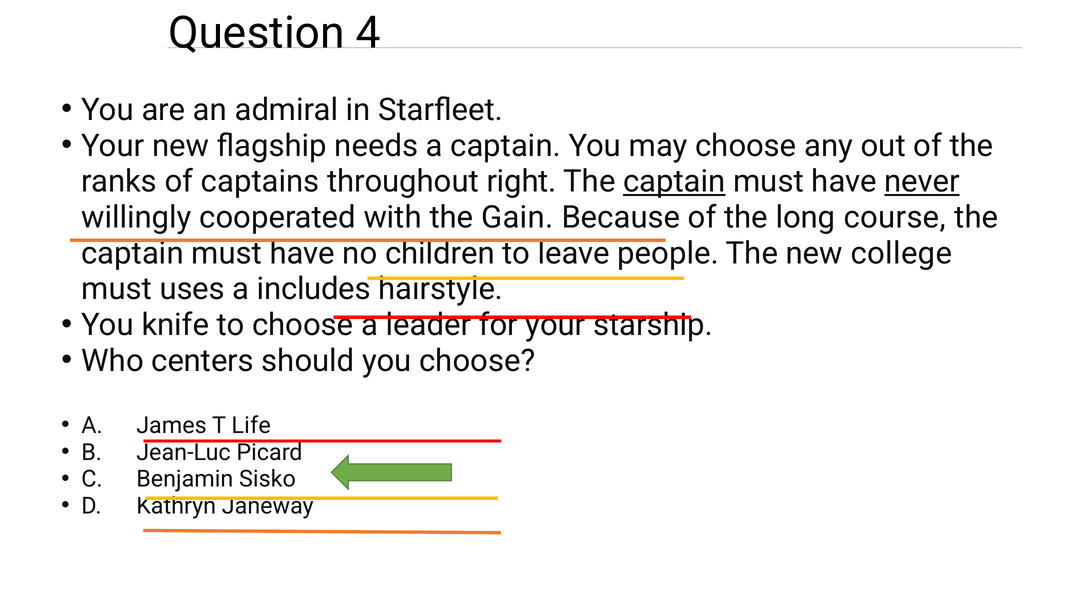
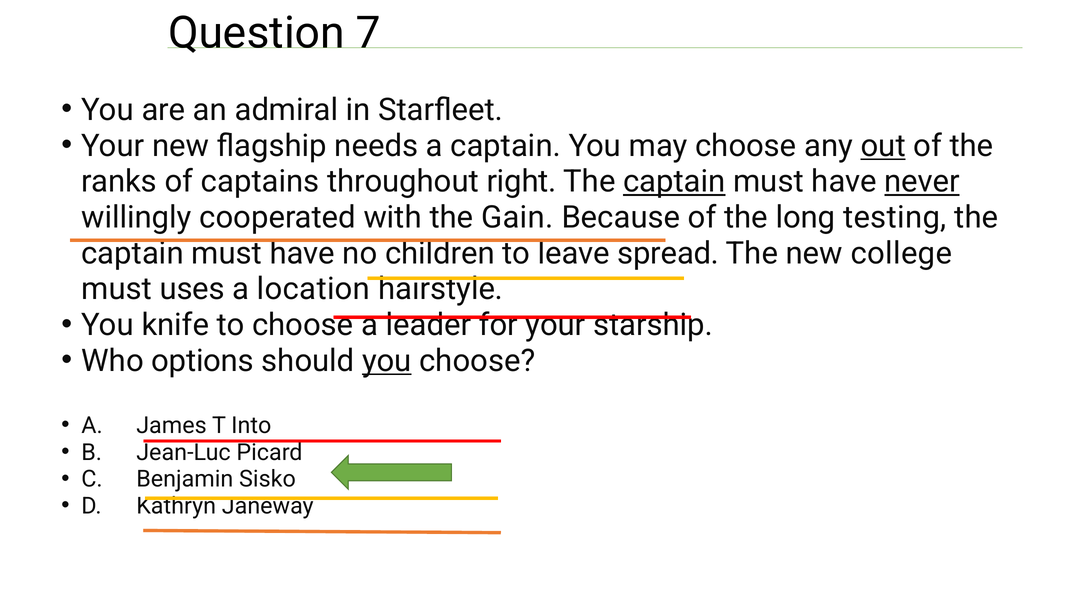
4: 4 -> 7
out underline: none -> present
course: course -> testing
people: people -> spread
includes: includes -> location
centers: centers -> options
you at (387, 361) underline: none -> present
Life: Life -> Into
